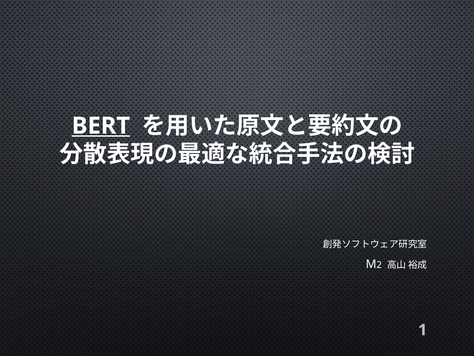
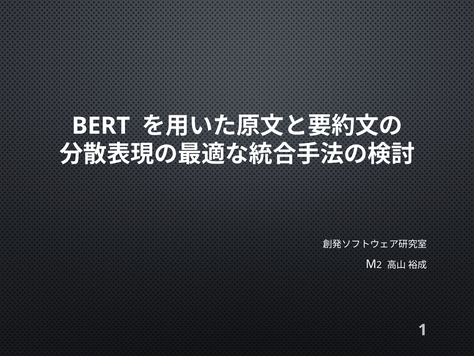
BERT underline: present -> none
